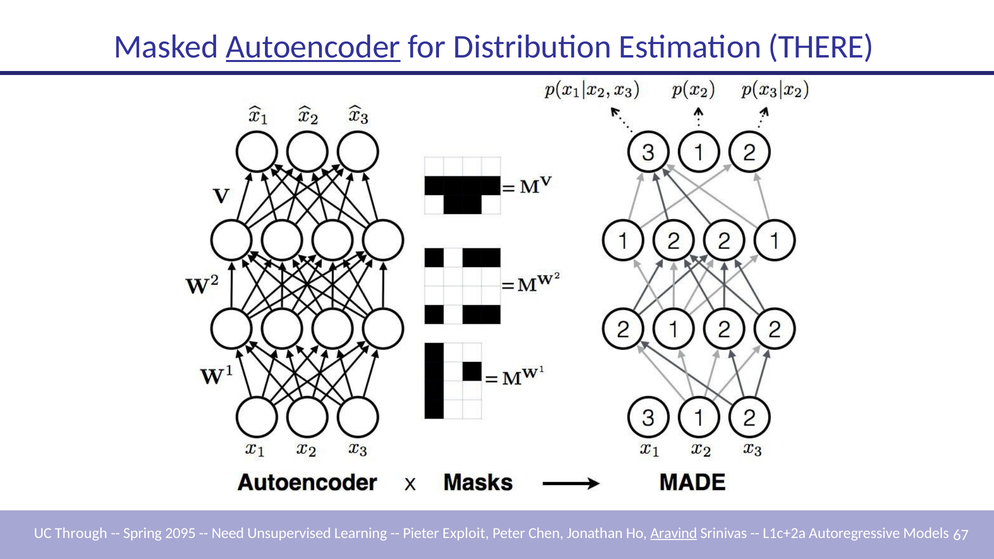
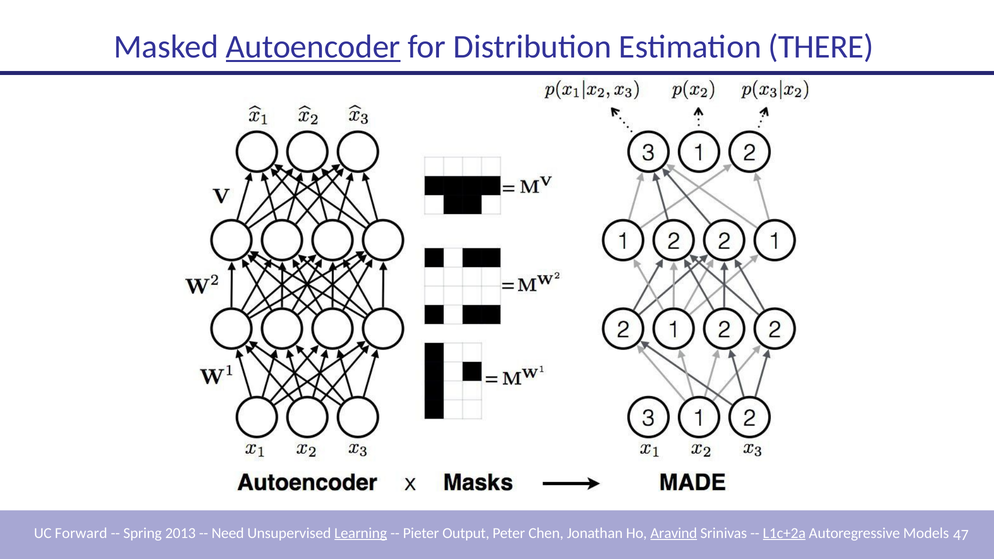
Through: Through -> Forward
2095: 2095 -> 2013
Learning underline: none -> present
Exploit: Exploit -> Output
L1c+2a underline: none -> present
67: 67 -> 47
